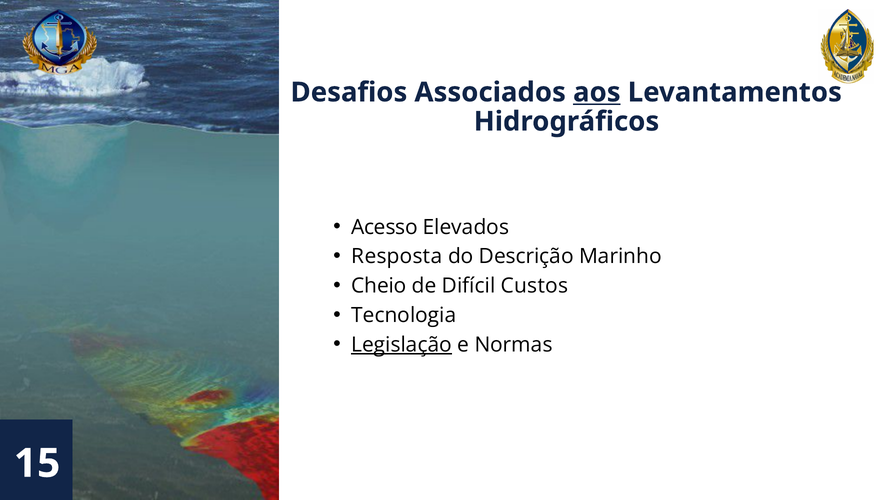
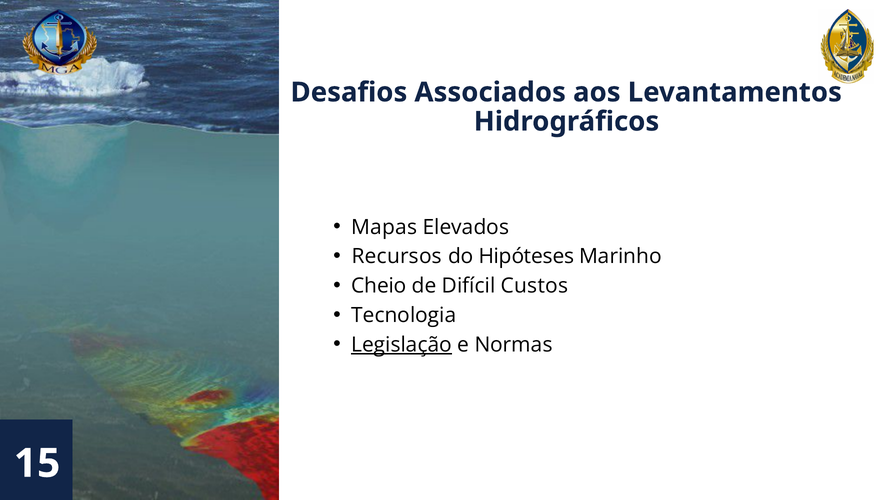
aos underline: present -> none
Acesso: Acesso -> Mapas
Resposta: Resposta -> Recursos
Descrição: Descrição -> Hipóteses
